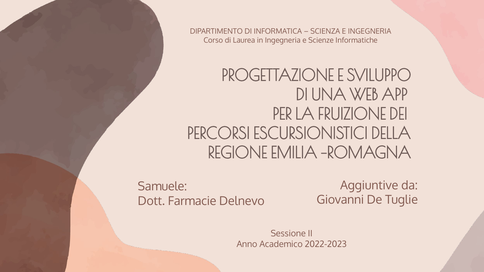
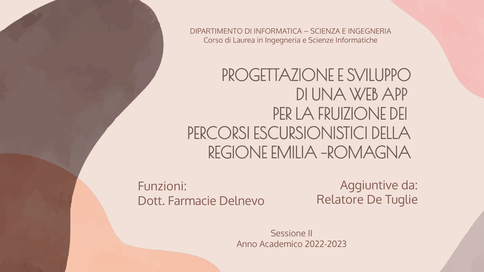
Samuele: Samuele -> Funzioni
Giovanni: Giovanni -> Relatore
